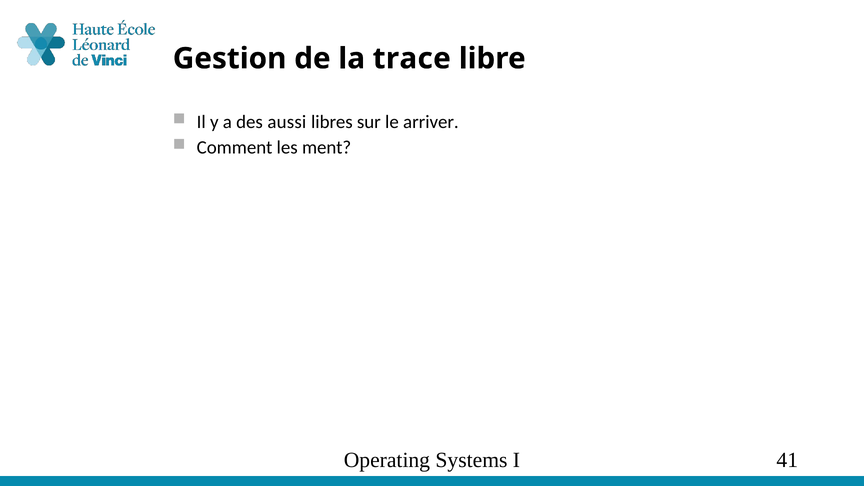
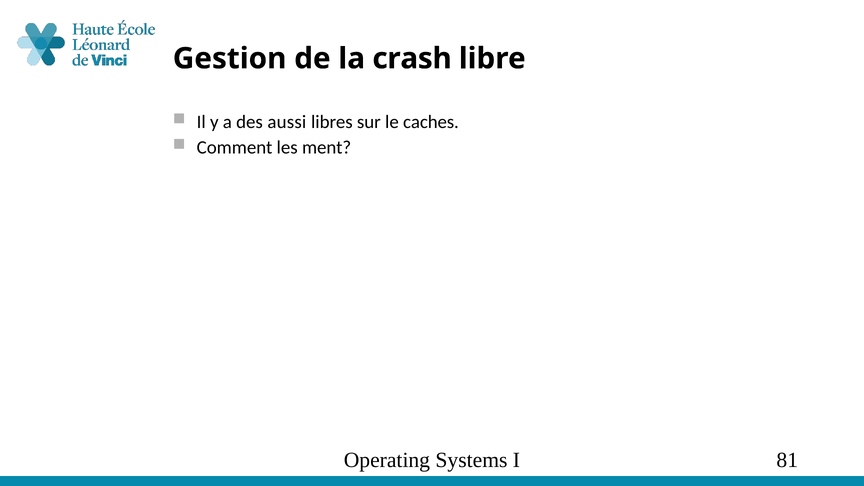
trace: trace -> crash
arriver: arriver -> caches
41: 41 -> 81
